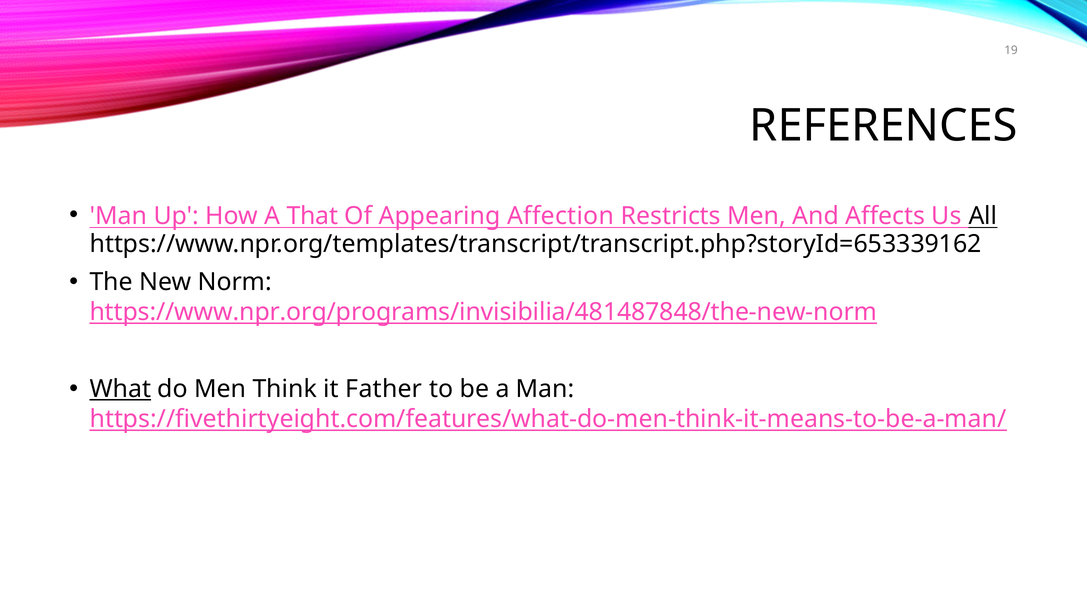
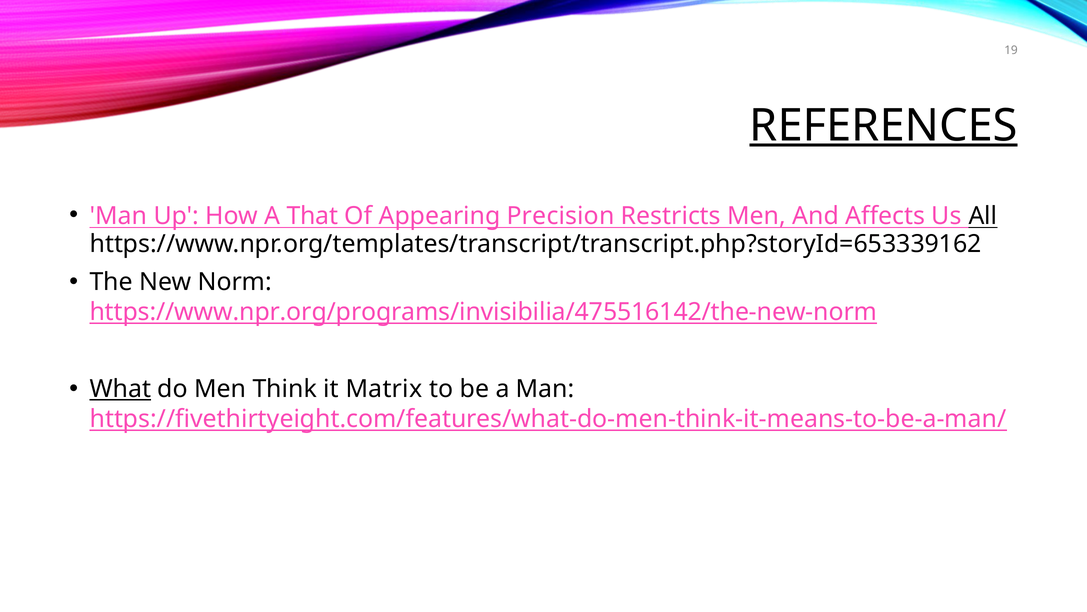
REFERENCES underline: none -> present
Affection: Affection -> Precision
https://www.npr.org/programs/invisibilia/481487848/the-new-norm: https://www.npr.org/programs/invisibilia/481487848/the-new-norm -> https://www.npr.org/programs/invisibilia/475516142/the-new-norm
Father: Father -> Matrix
